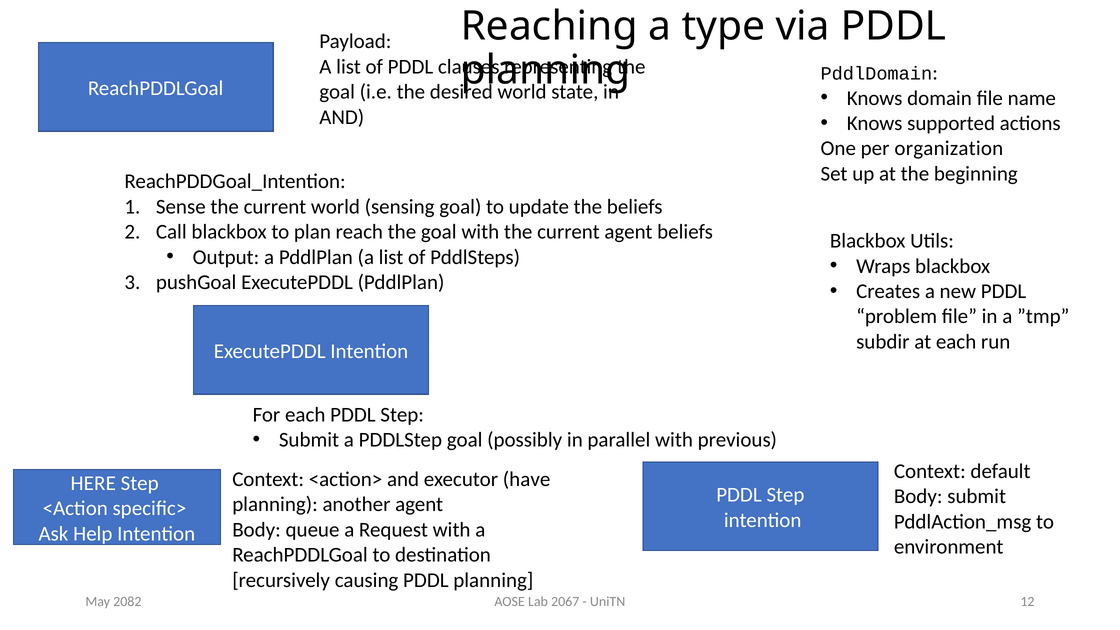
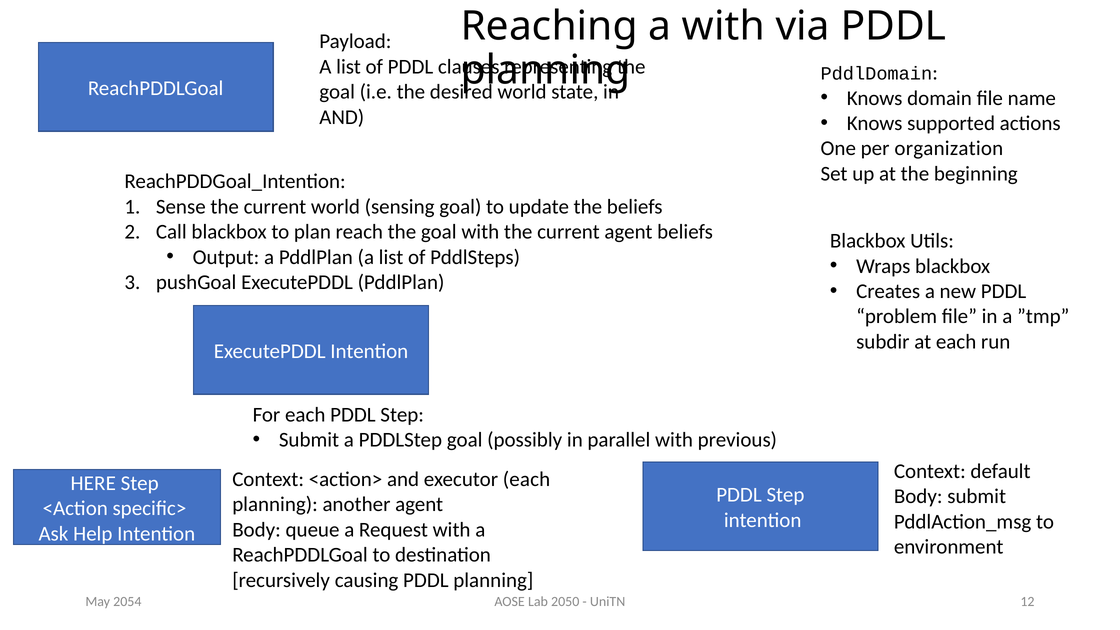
a type: type -> with
executor have: have -> each
2082: 2082 -> 2054
2067: 2067 -> 2050
